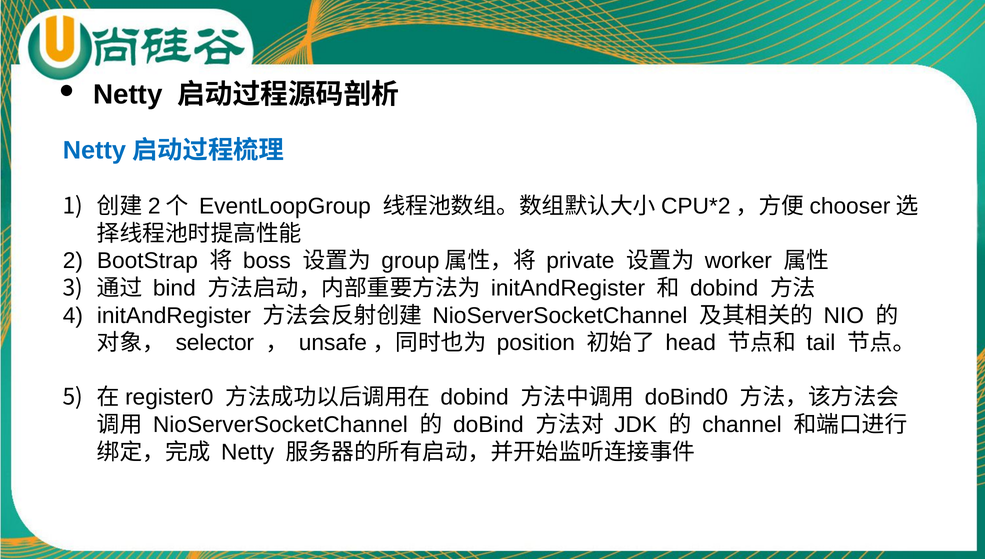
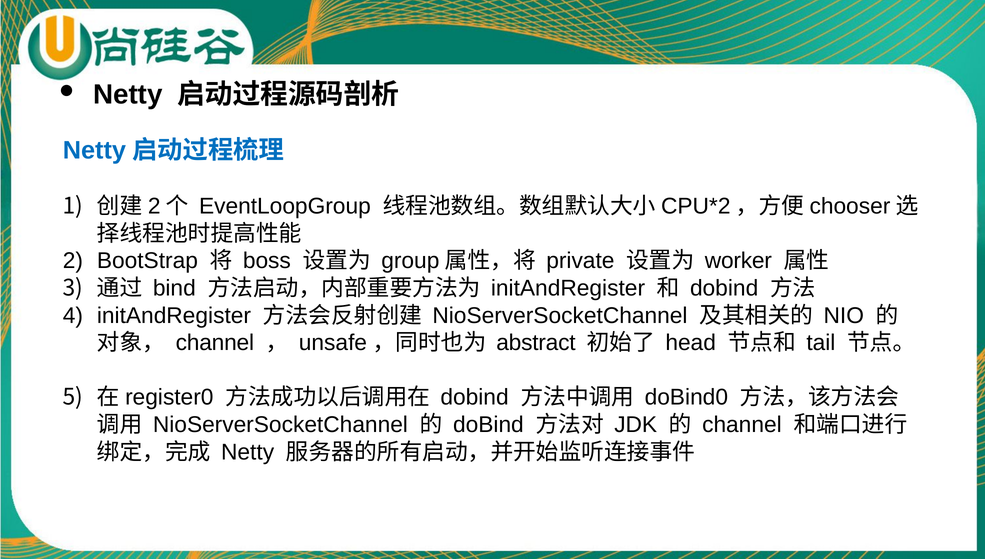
selector at (215, 343): selector -> channel
position: position -> abstract
